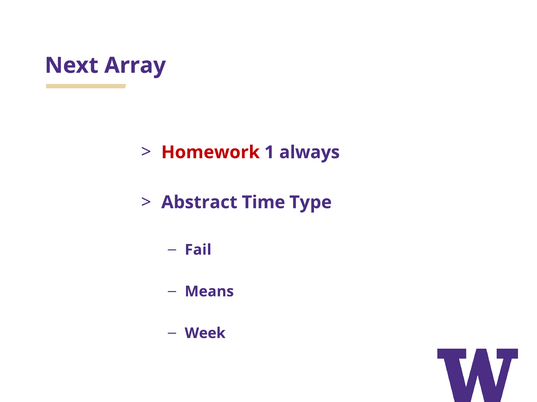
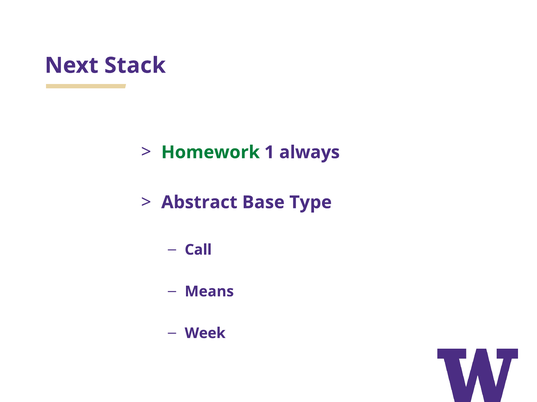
Array: Array -> Stack
Homework colour: red -> green
Time: Time -> Base
Fail: Fail -> Call
